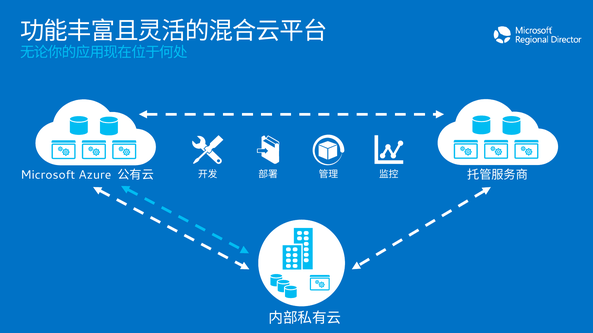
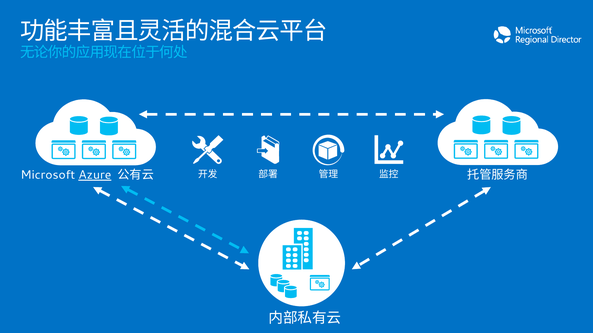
Azure underline: none -> present
